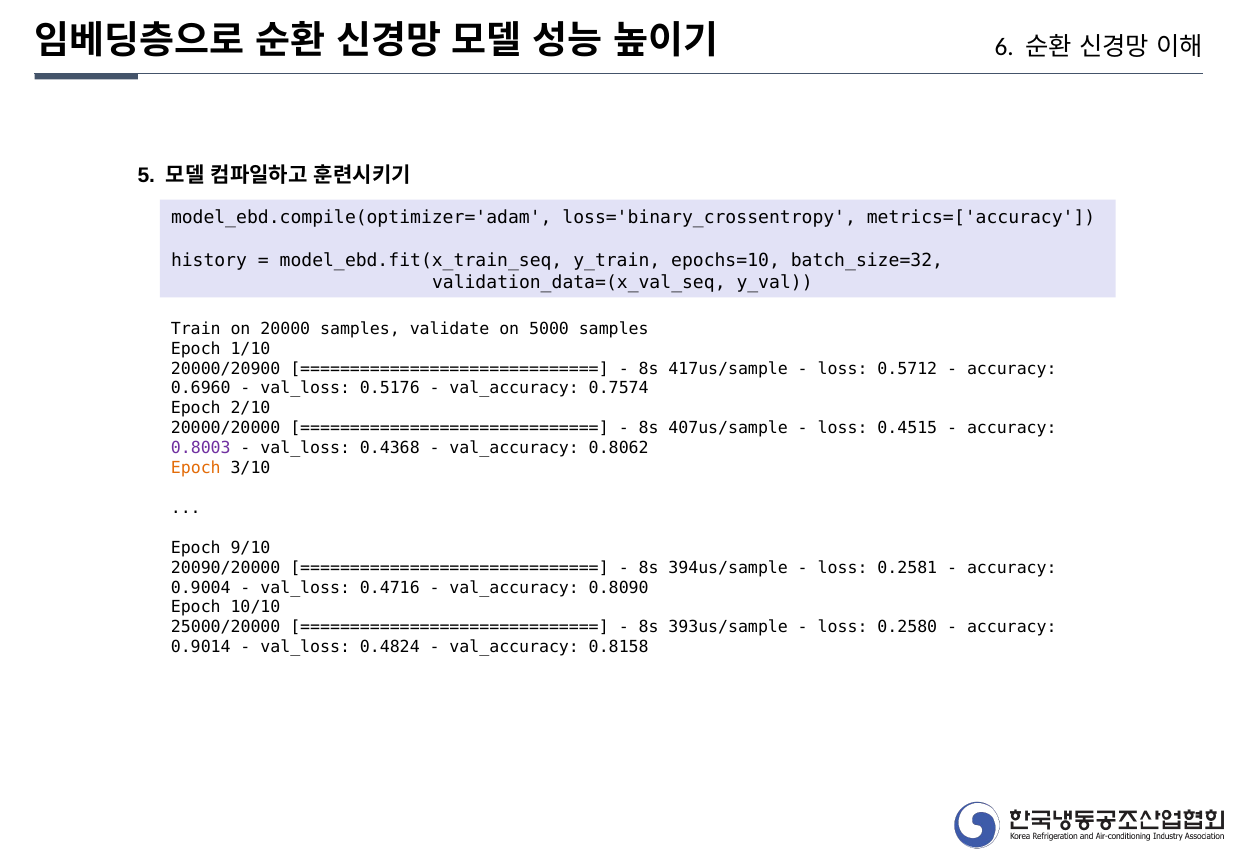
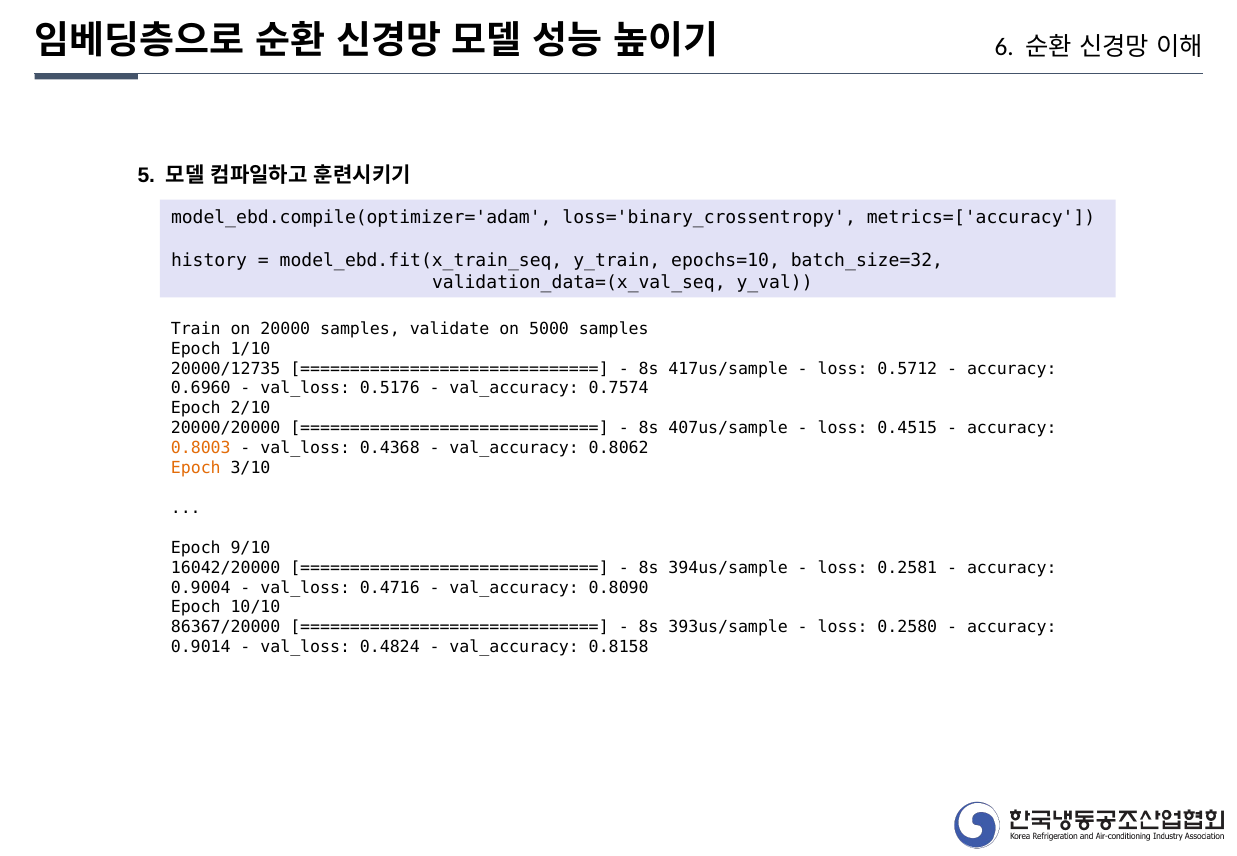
20000/20900: 20000/20900 -> 20000/12735
0.8003 colour: purple -> orange
20090/20000: 20090/20000 -> 16042/20000
25000/20000: 25000/20000 -> 86367/20000
